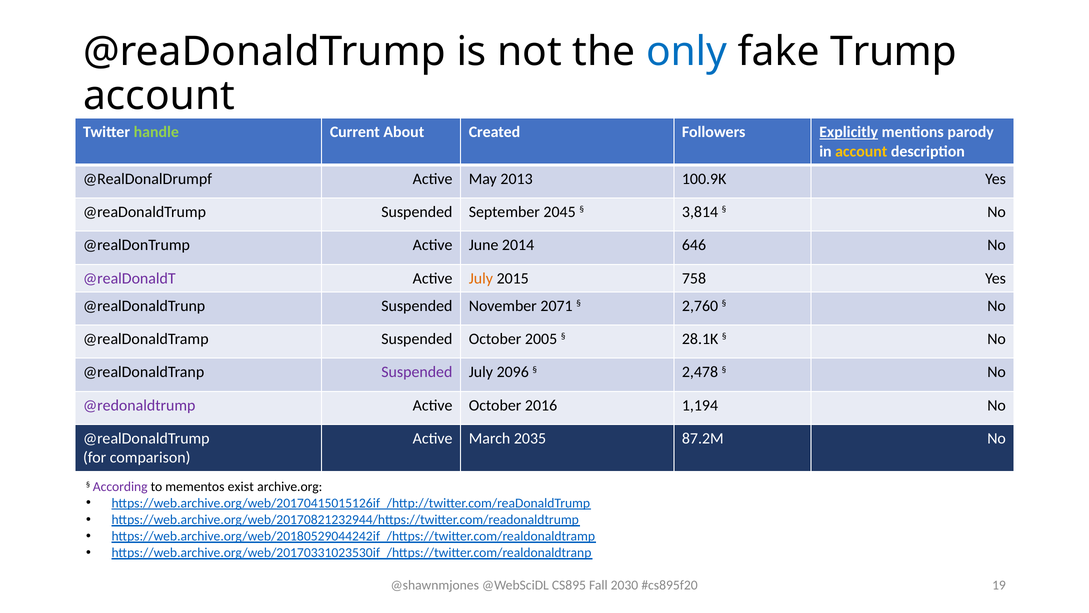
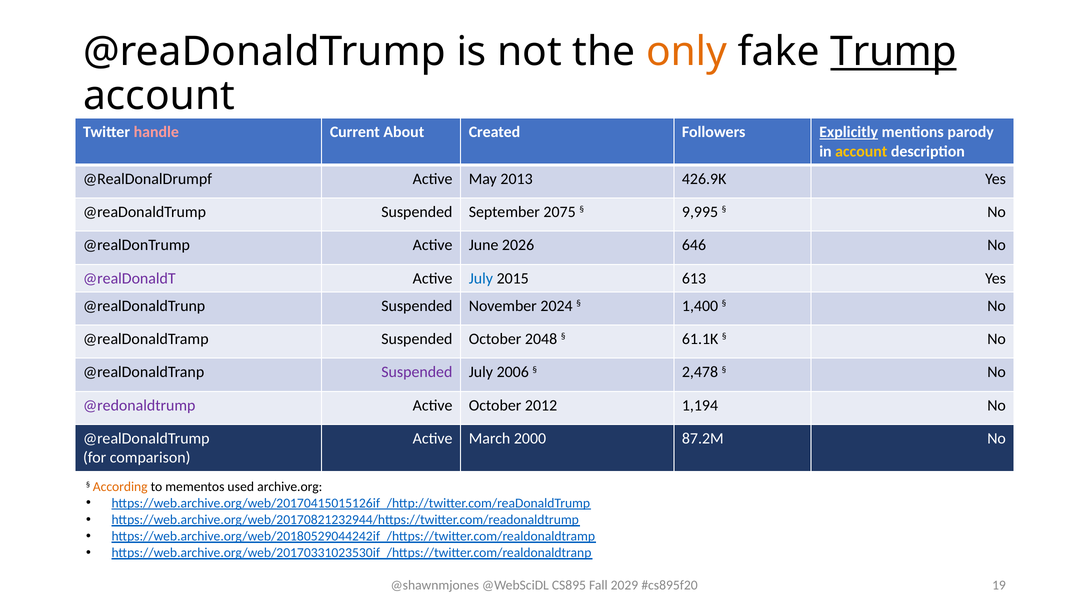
only colour: blue -> orange
Trump underline: none -> present
handle colour: light green -> pink
100.9K: 100.9K -> 426.9K
2045: 2045 -> 2075
3,814: 3,814 -> 9,995
2014: 2014 -> 2026
July at (481, 278) colour: orange -> blue
758: 758 -> 613
2071: 2071 -> 2024
2,760: 2,760 -> 1,400
2005: 2005 -> 2048
28.1K: 28.1K -> 61.1K
2096: 2096 -> 2006
2016: 2016 -> 2012
2035: 2035 -> 2000
According colour: purple -> orange
exist: exist -> used
2030: 2030 -> 2029
